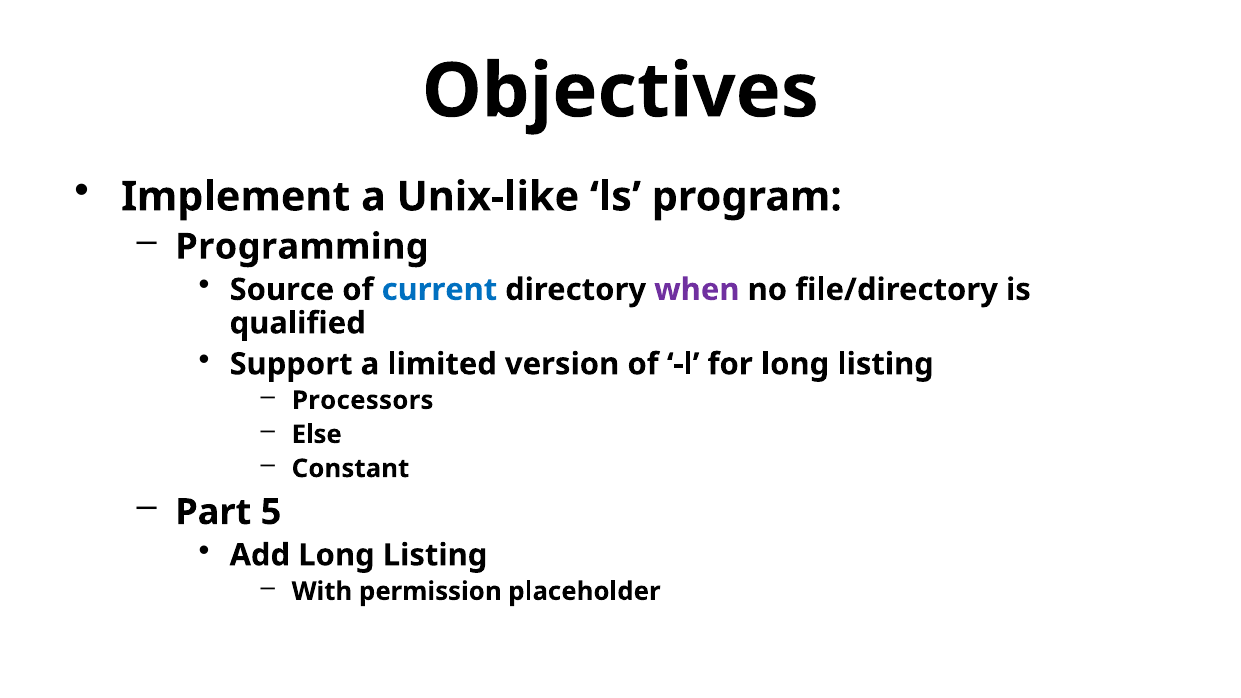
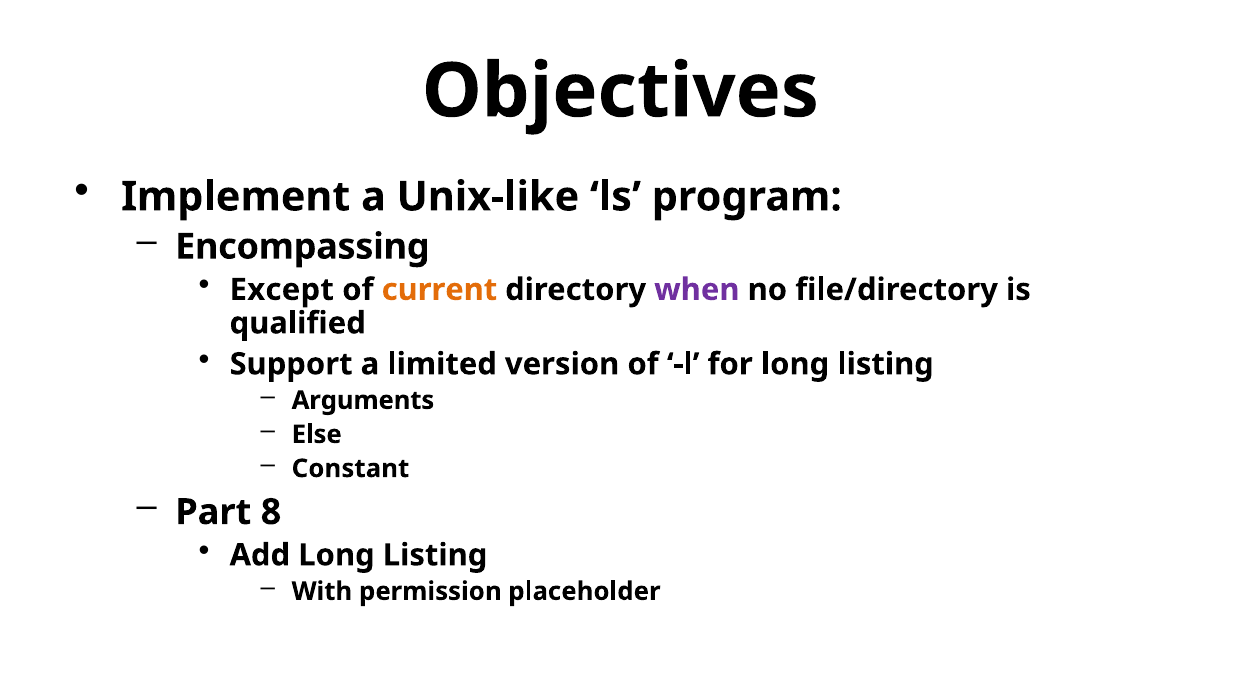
Programming: Programming -> Encompassing
Source: Source -> Except
current colour: blue -> orange
Processors: Processors -> Arguments
5: 5 -> 8
